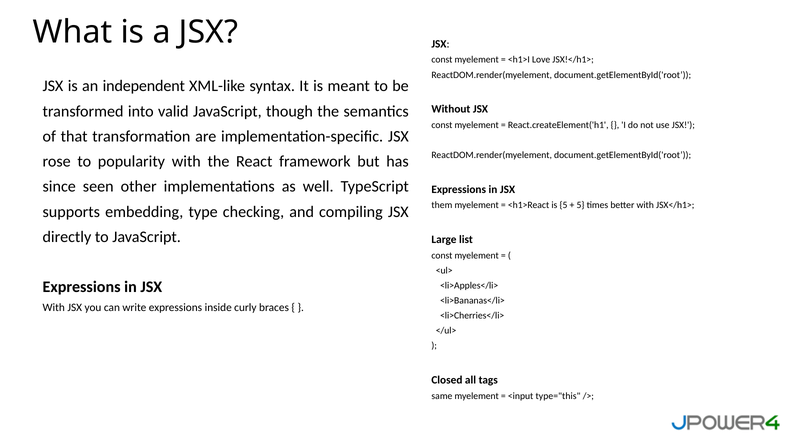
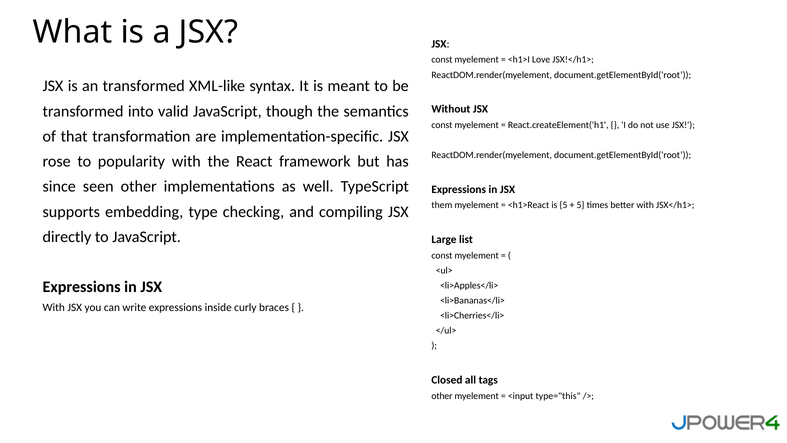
an independent: independent -> transformed
same at (442, 396): same -> other
